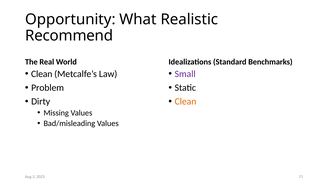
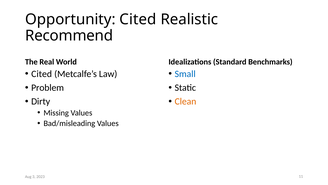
Opportunity What: What -> Cited
Clean at (42, 74): Clean -> Cited
Small colour: purple -> blue
